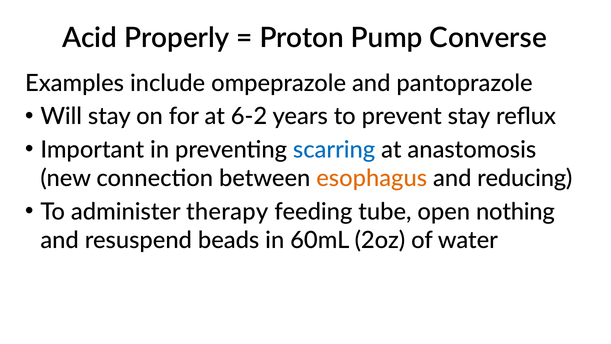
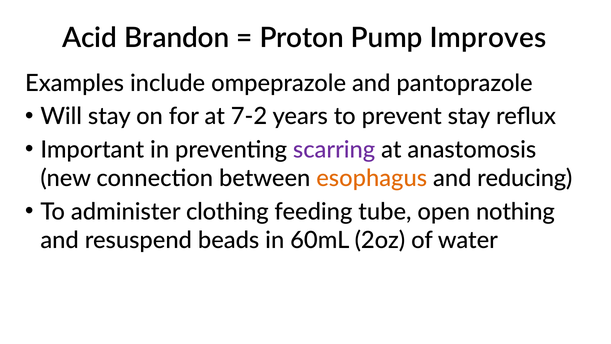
Properly: Properly -> Brandon
Converse: Converse -> Improves
6-2: 6-2 -> 7-2
scarring colour: blue -> purple
therapy: therapy -> clothing
